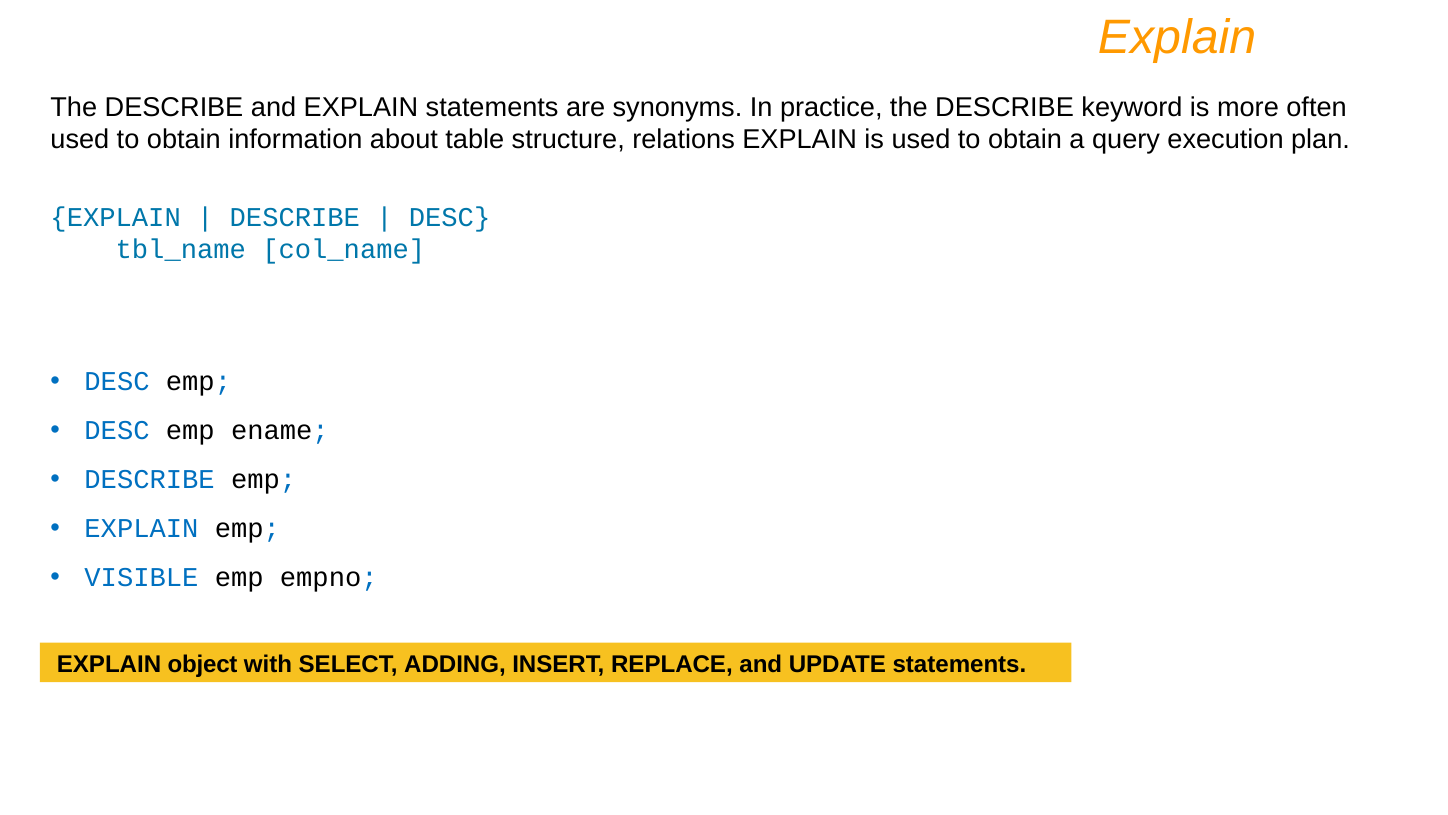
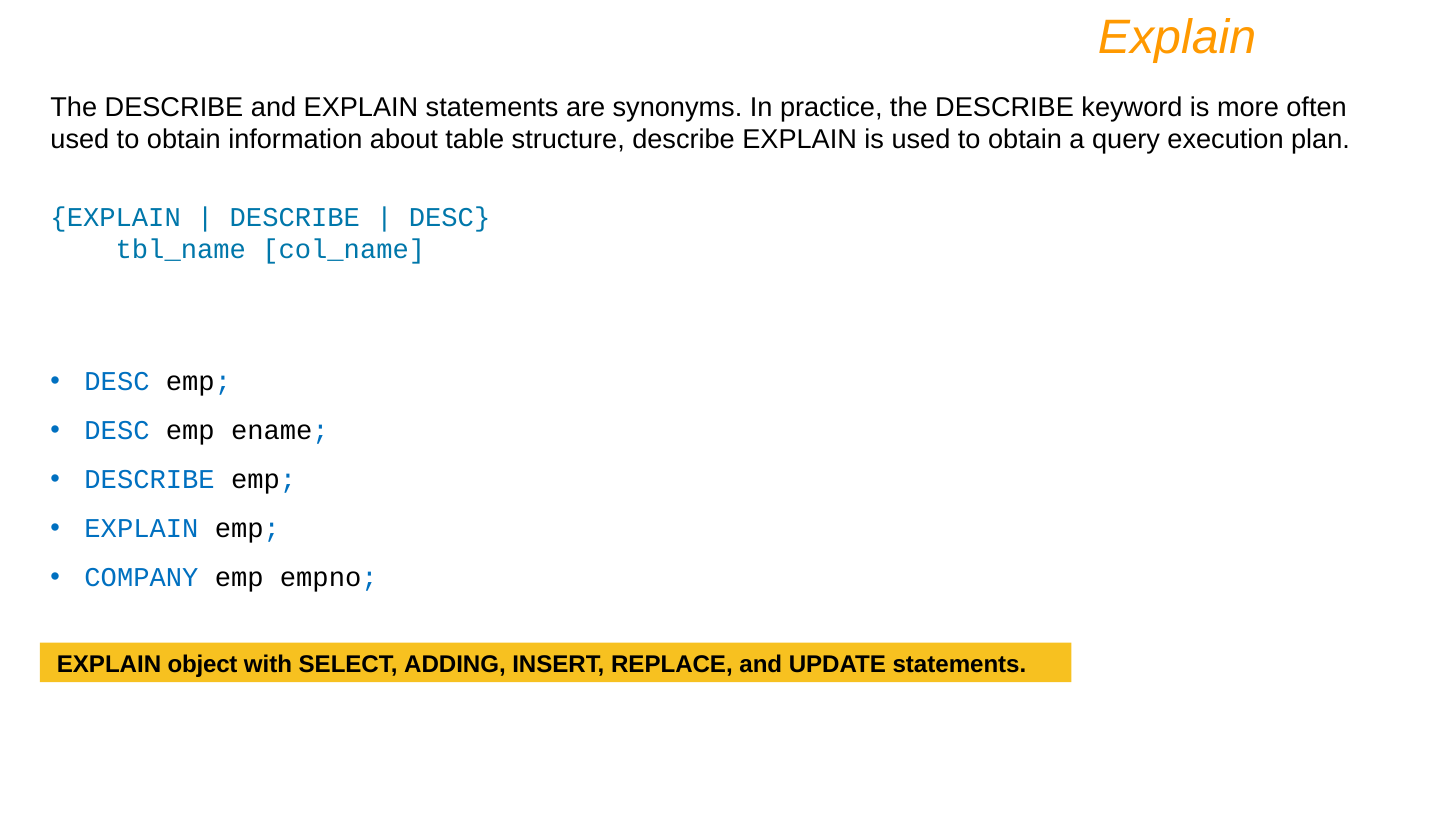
structure relations: relations -> describe
VISIBLE: VISIBLE -> COMPANY
